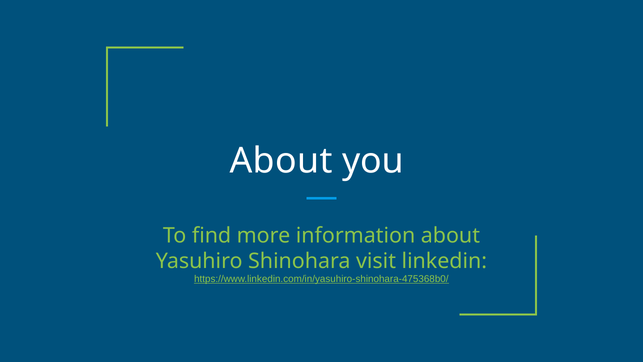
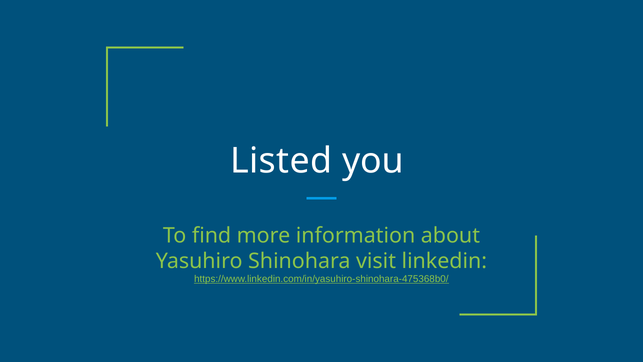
About at (281, 161): About -> Listed
